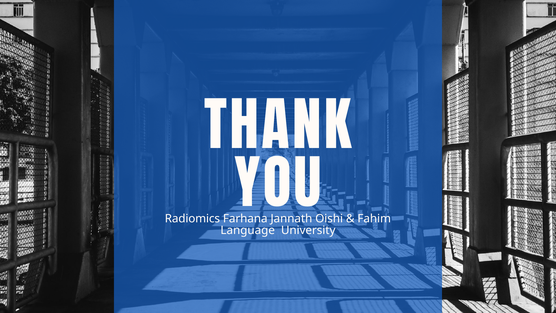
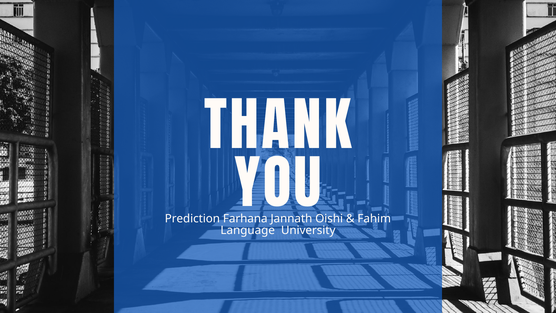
Radiomics: Radiomics -> Prediction
